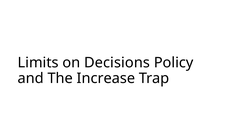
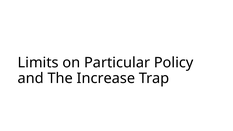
Decisions: Decisions -> Particular
